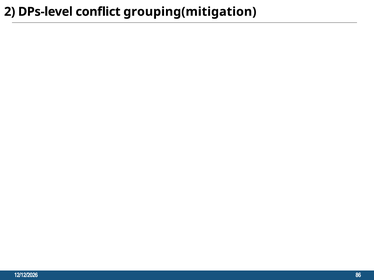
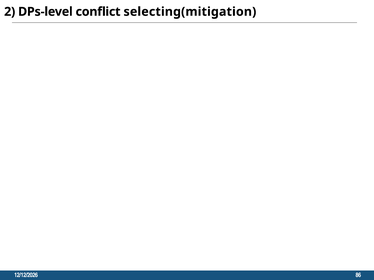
grouping(mitigation: grouping(mitigation -> selecting(mitigation
